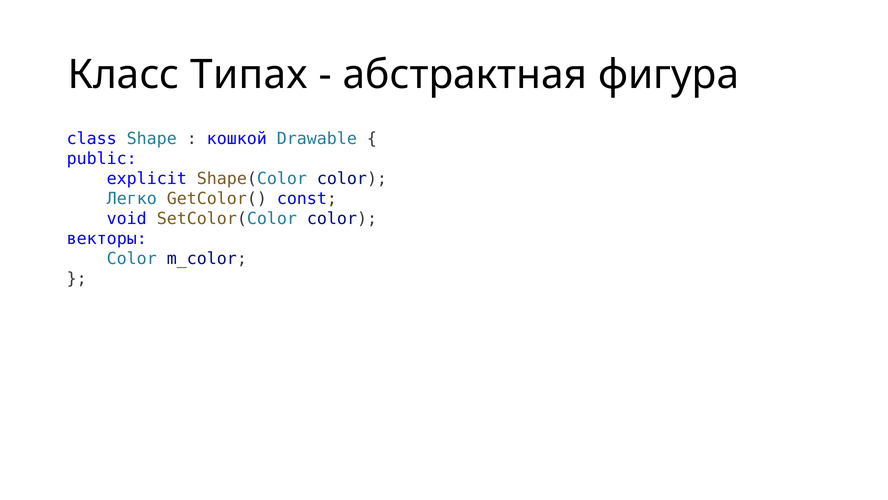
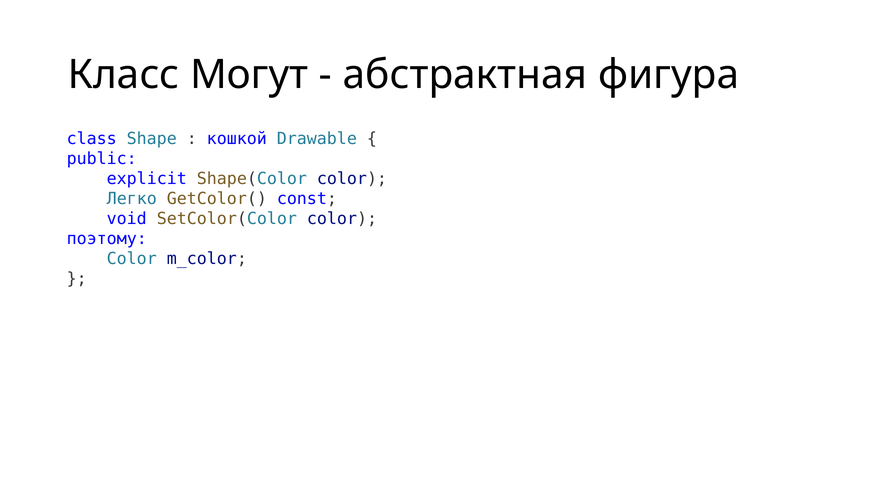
Типах: Типах -> Могут
векторы: векторы -> поэтому
